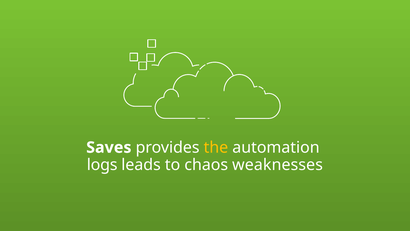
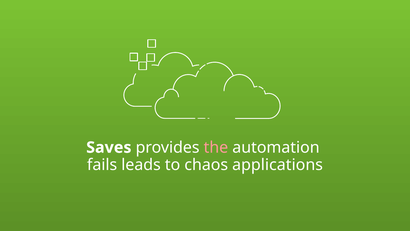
the colour: yellow -> pink
logs: logs -> fails
weaknesses: weaknesses -> applications
